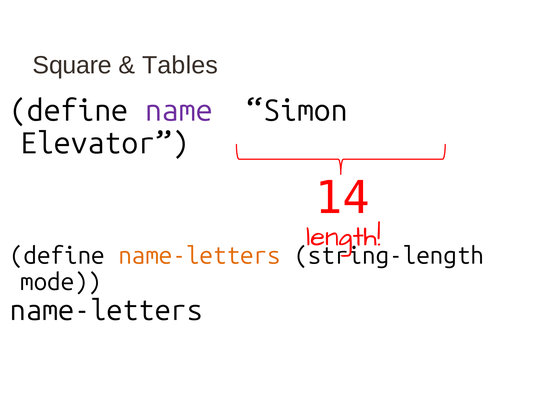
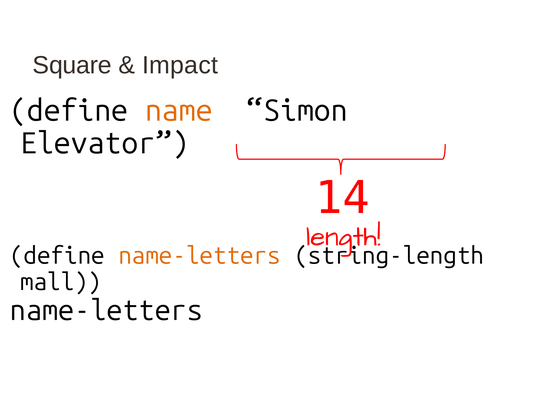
Tables: Tables -> Impact
name colour: purple -> orange
mode: mode -> mall
